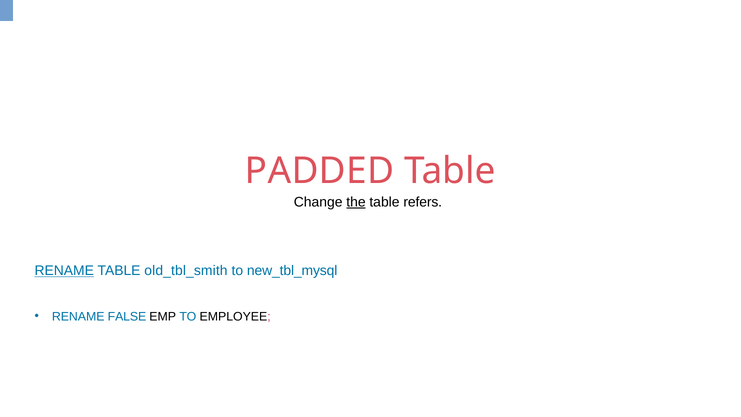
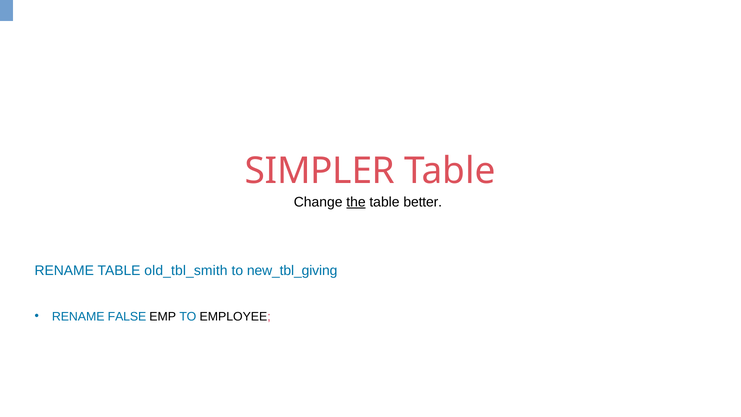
PADDED: PADDED -> SIMPLER
refers: refers -> better
RENAME at (64, 271) underline: present -> none
new_tbl_mysql: new_tbl_mysql -> new_tbl_giving
